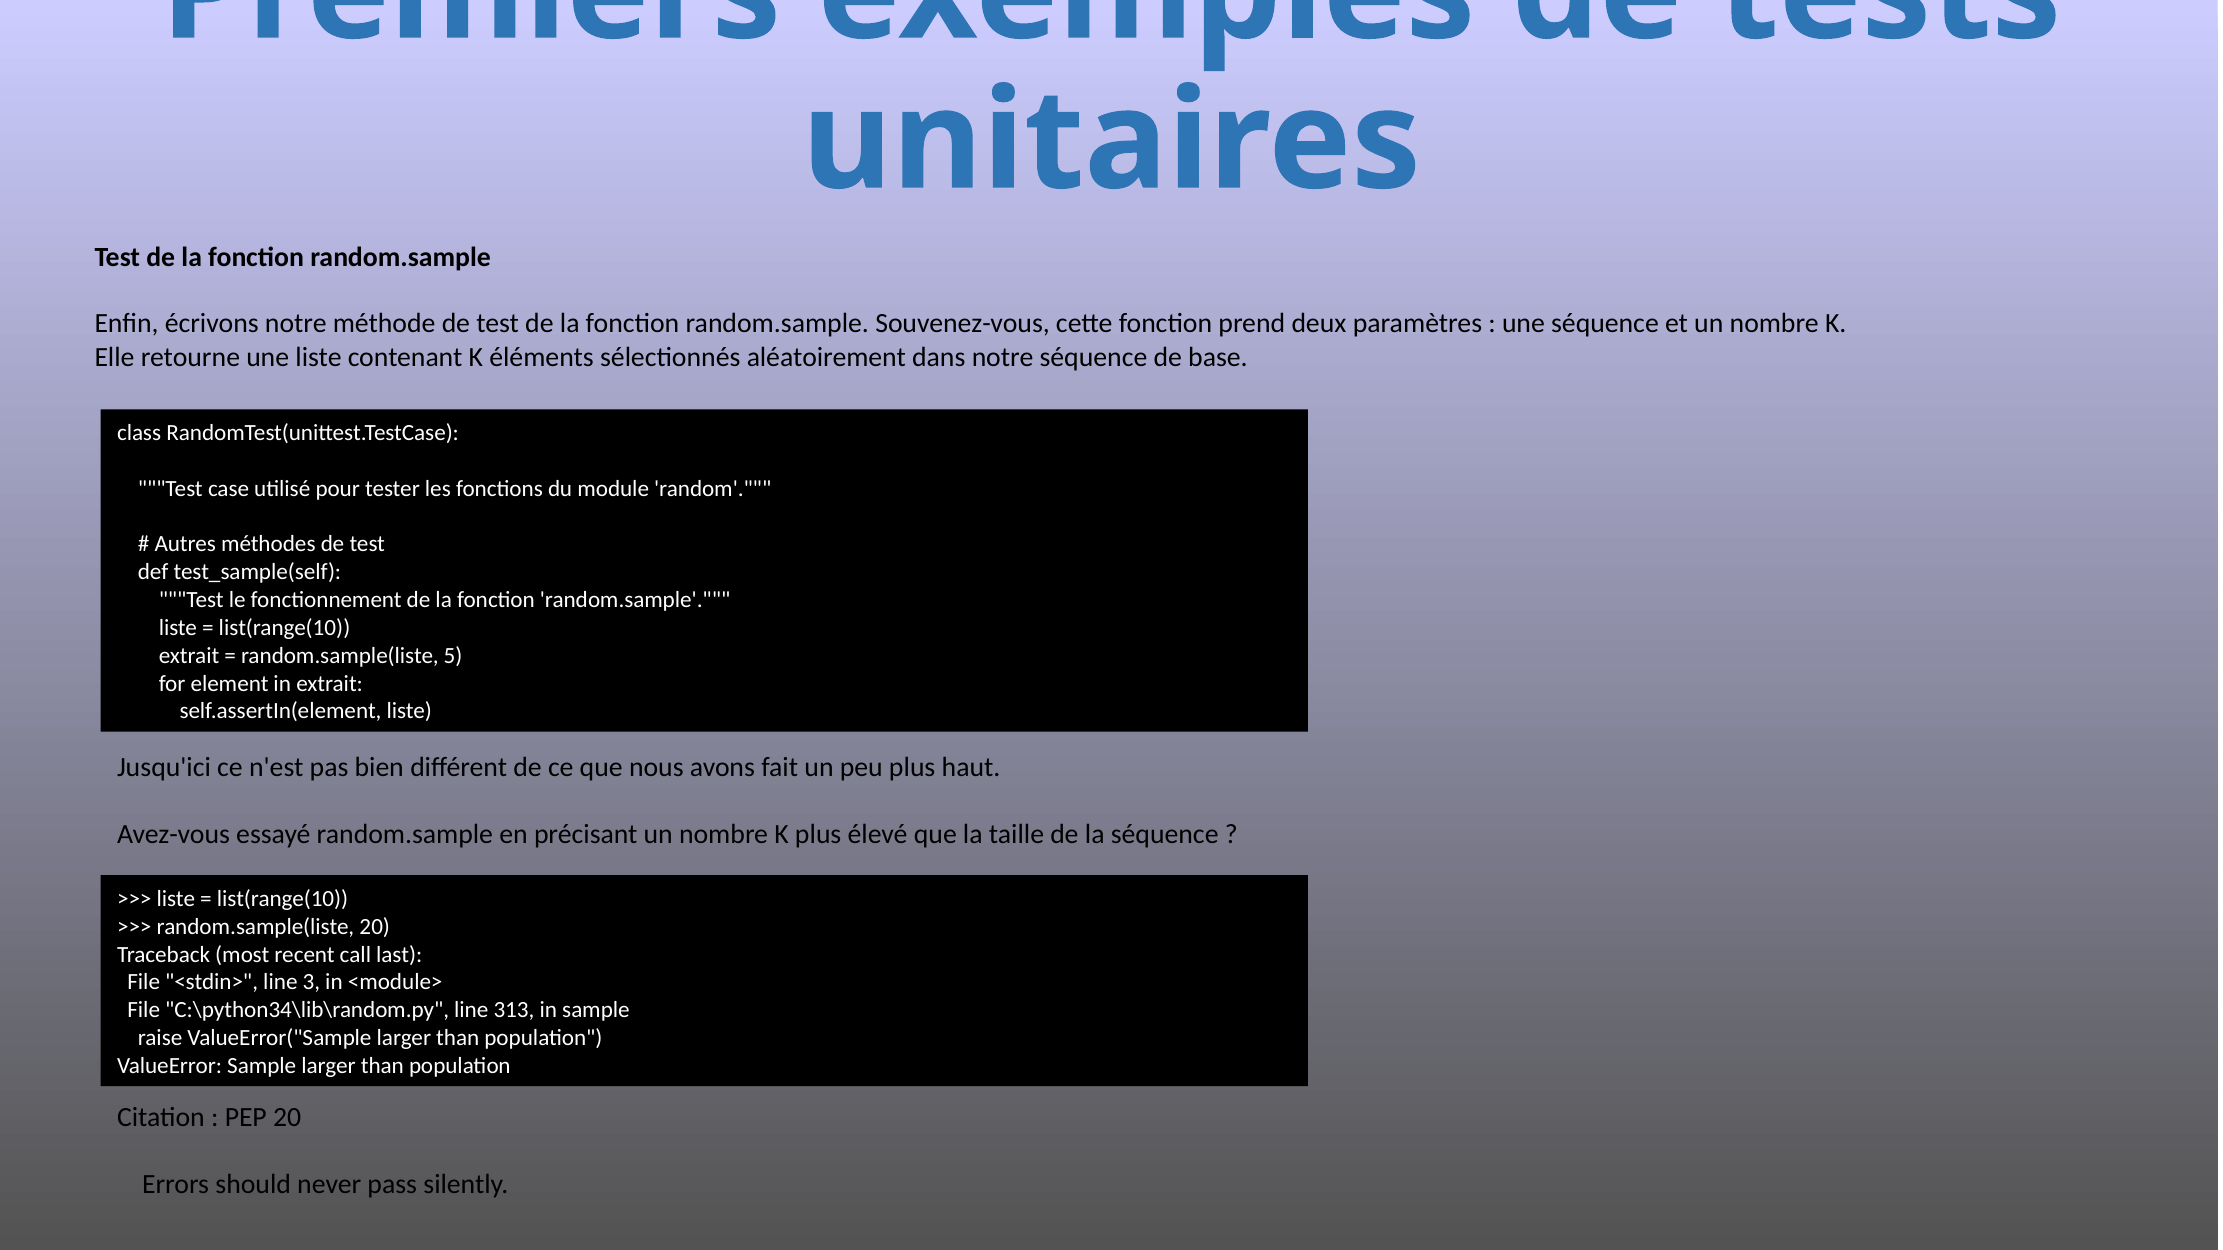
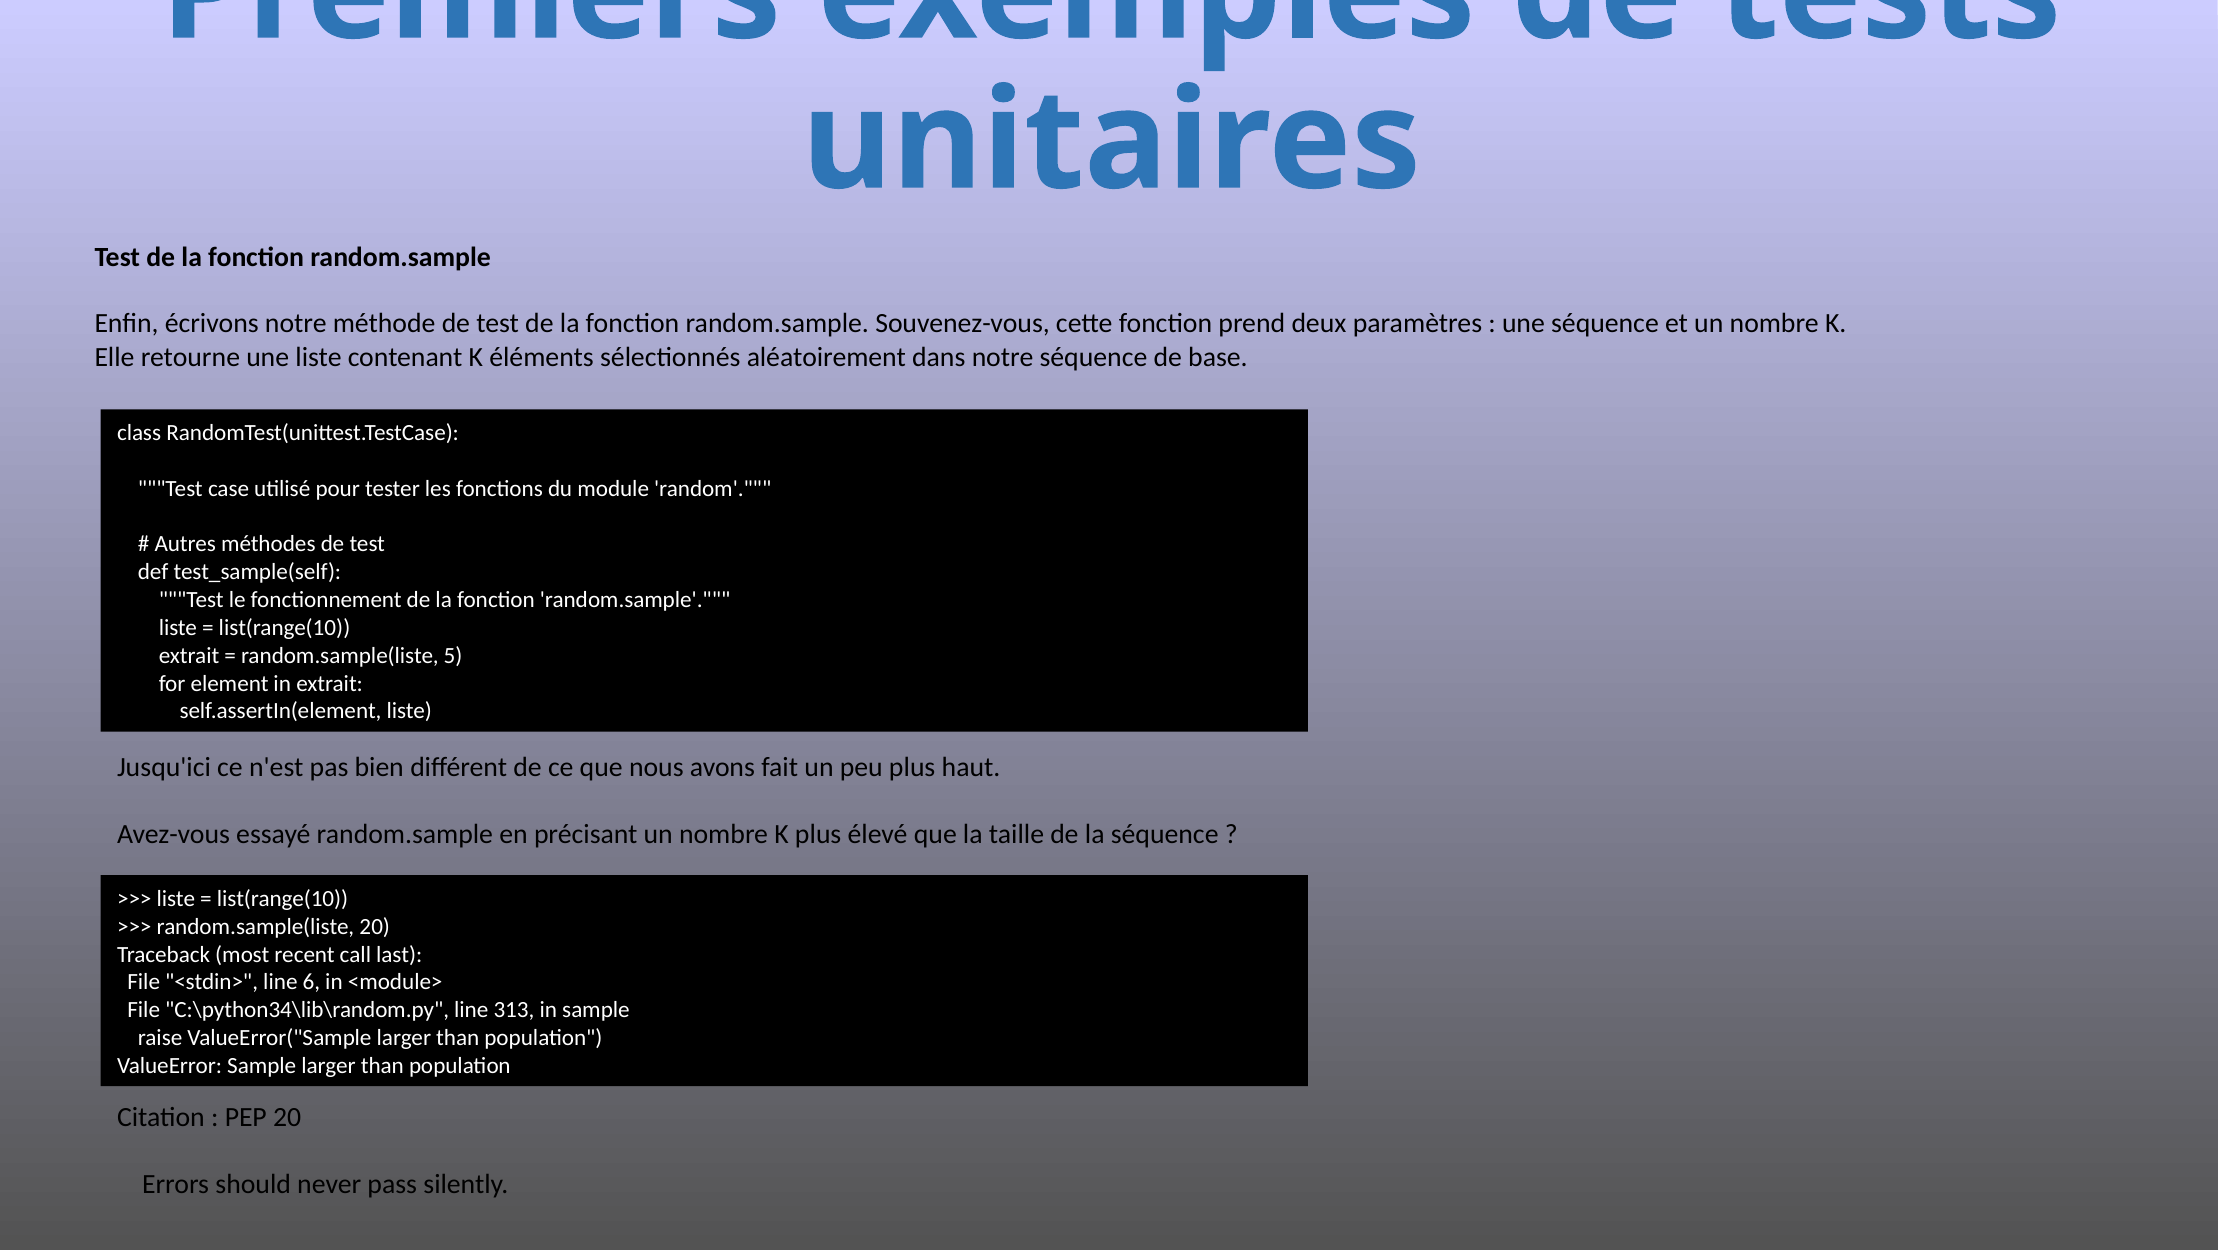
3: 3 -> 6
